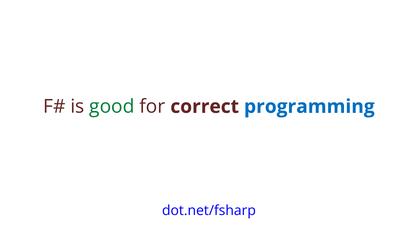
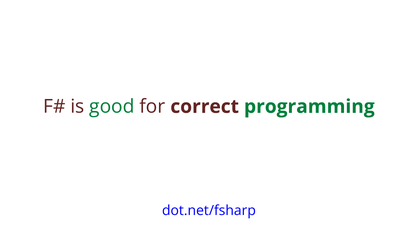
programming colour: blue -> green
